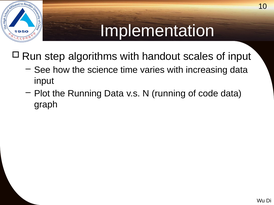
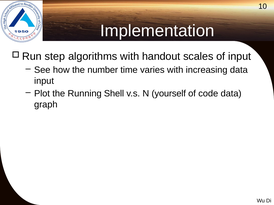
science: science -> number
Running Data: Data -> Shell
N running: running -> yourself
